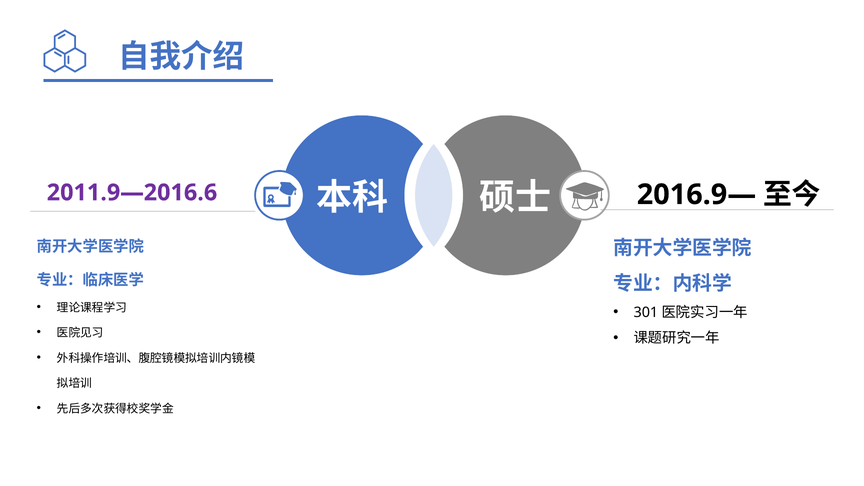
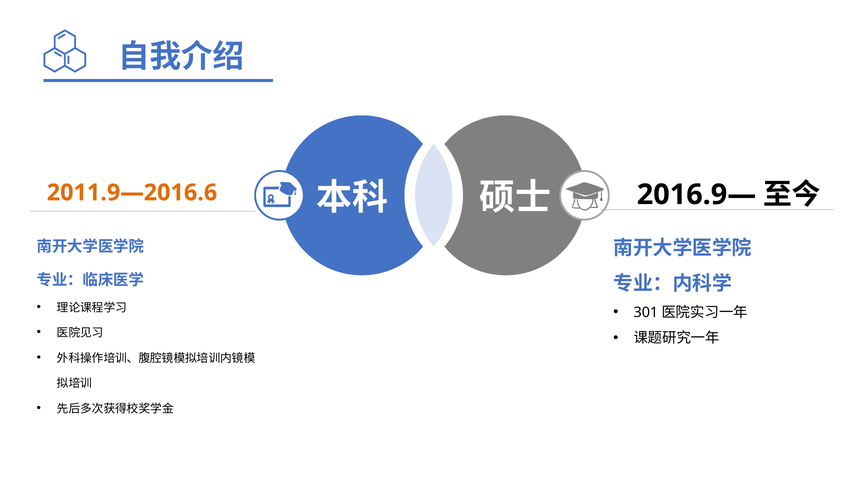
2011.9—2016.6 colour: purple -> orange
